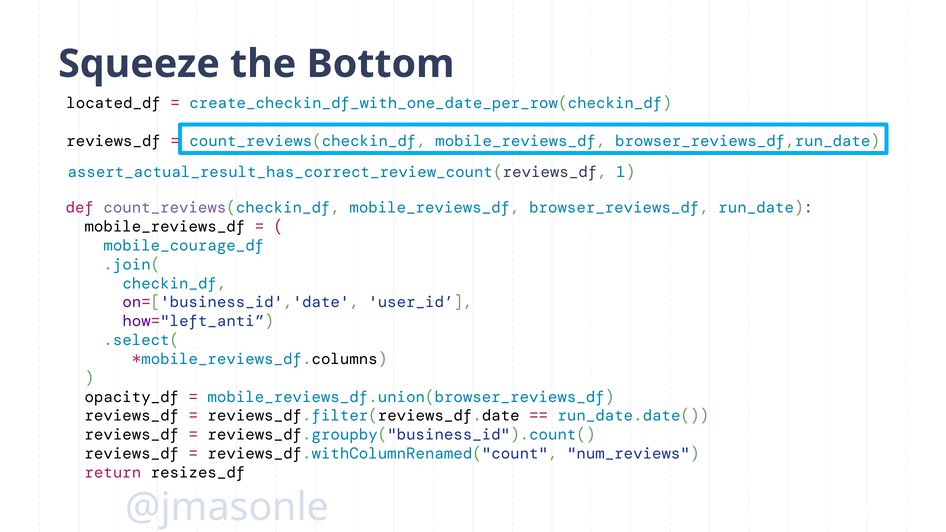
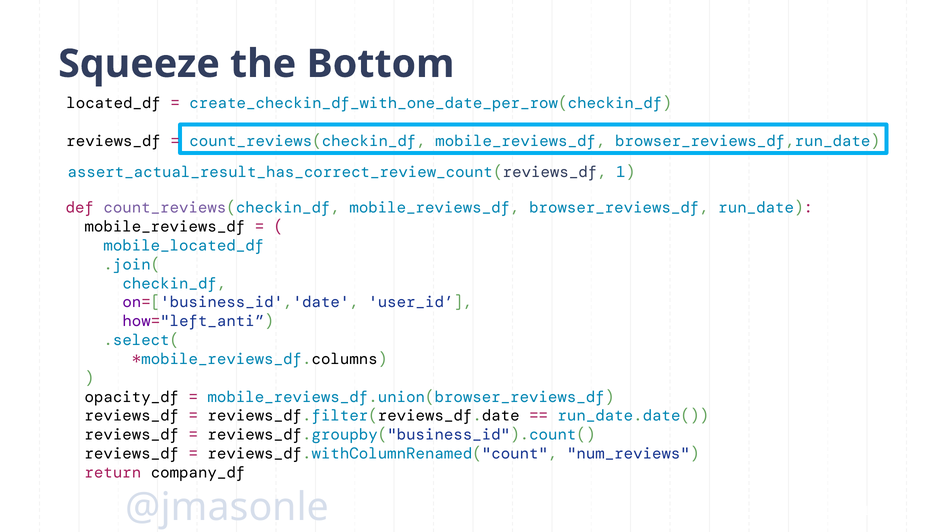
mobile_courage_df: mobile_courage_df -> mobile_located_df
resizes_df: resizes_df -> company_df
